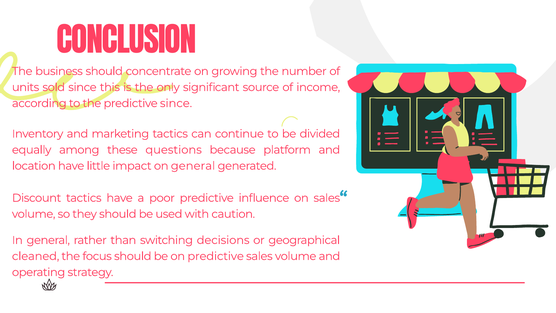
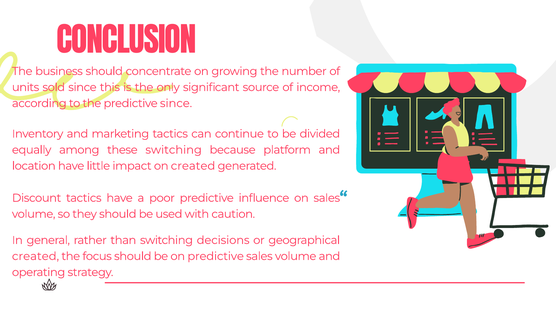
these questions: questions -> switching
on general: general -> created
cleaned at (36, 256): cleaned -> created
